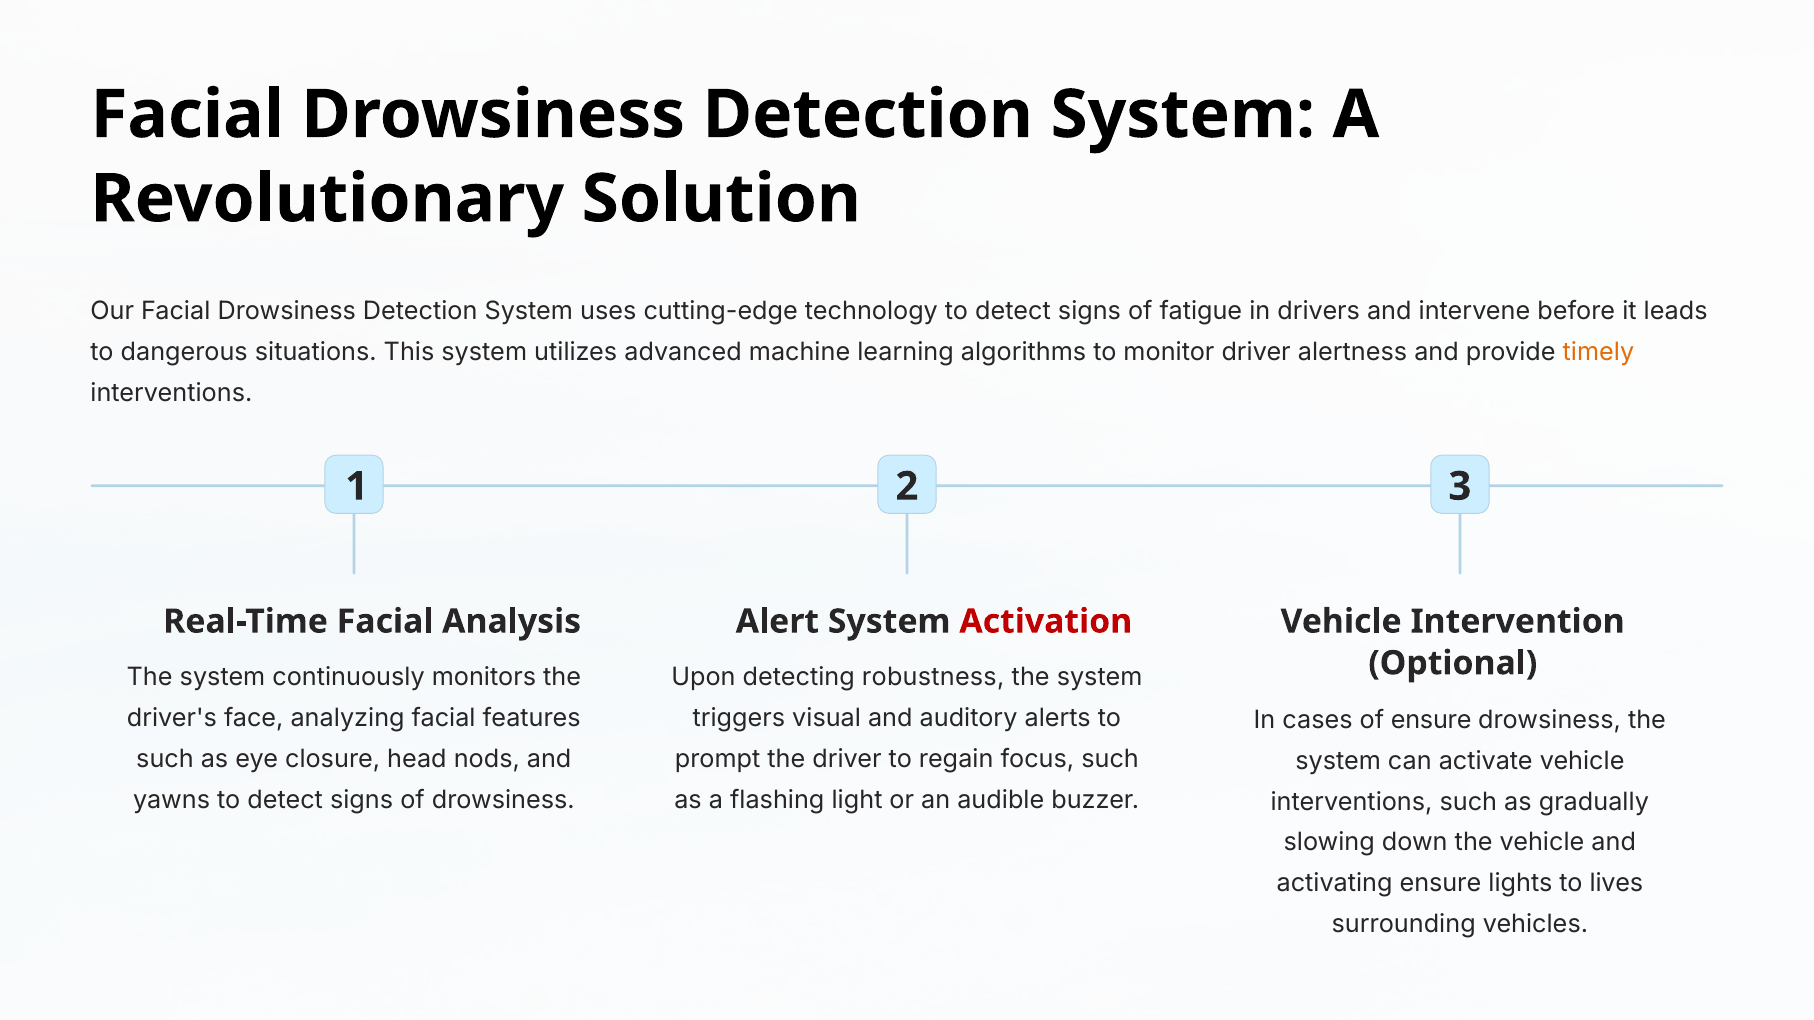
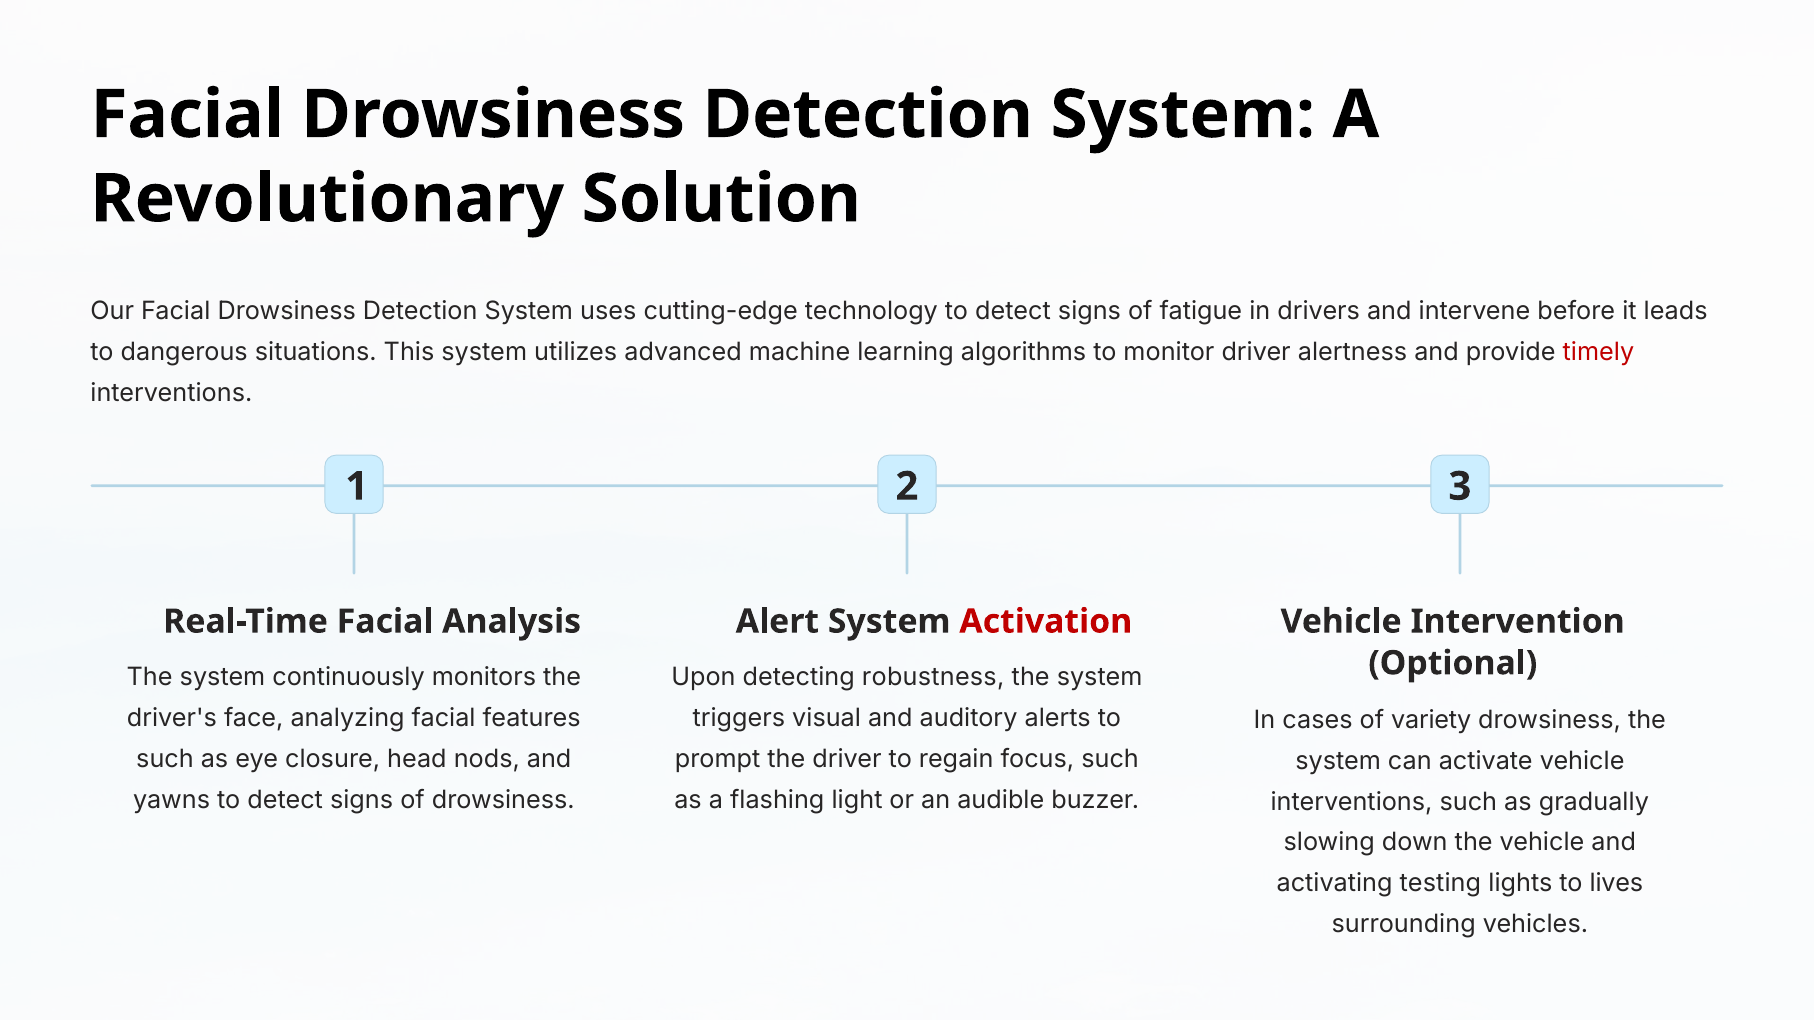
timely colour: orange -> red
of ensure: ensure -> variety
activating ensure: ensure -> testing
